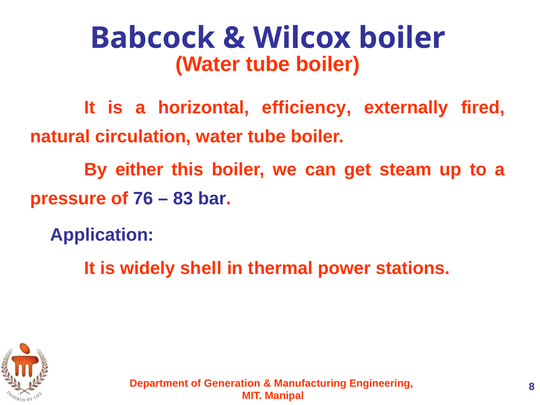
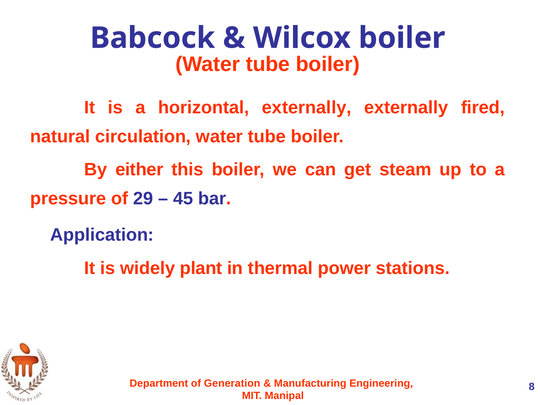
horizontal efficiency: efficiency -> externally
76: 76 -> 29
83: 83 -> 45
shell: shell -> plant
